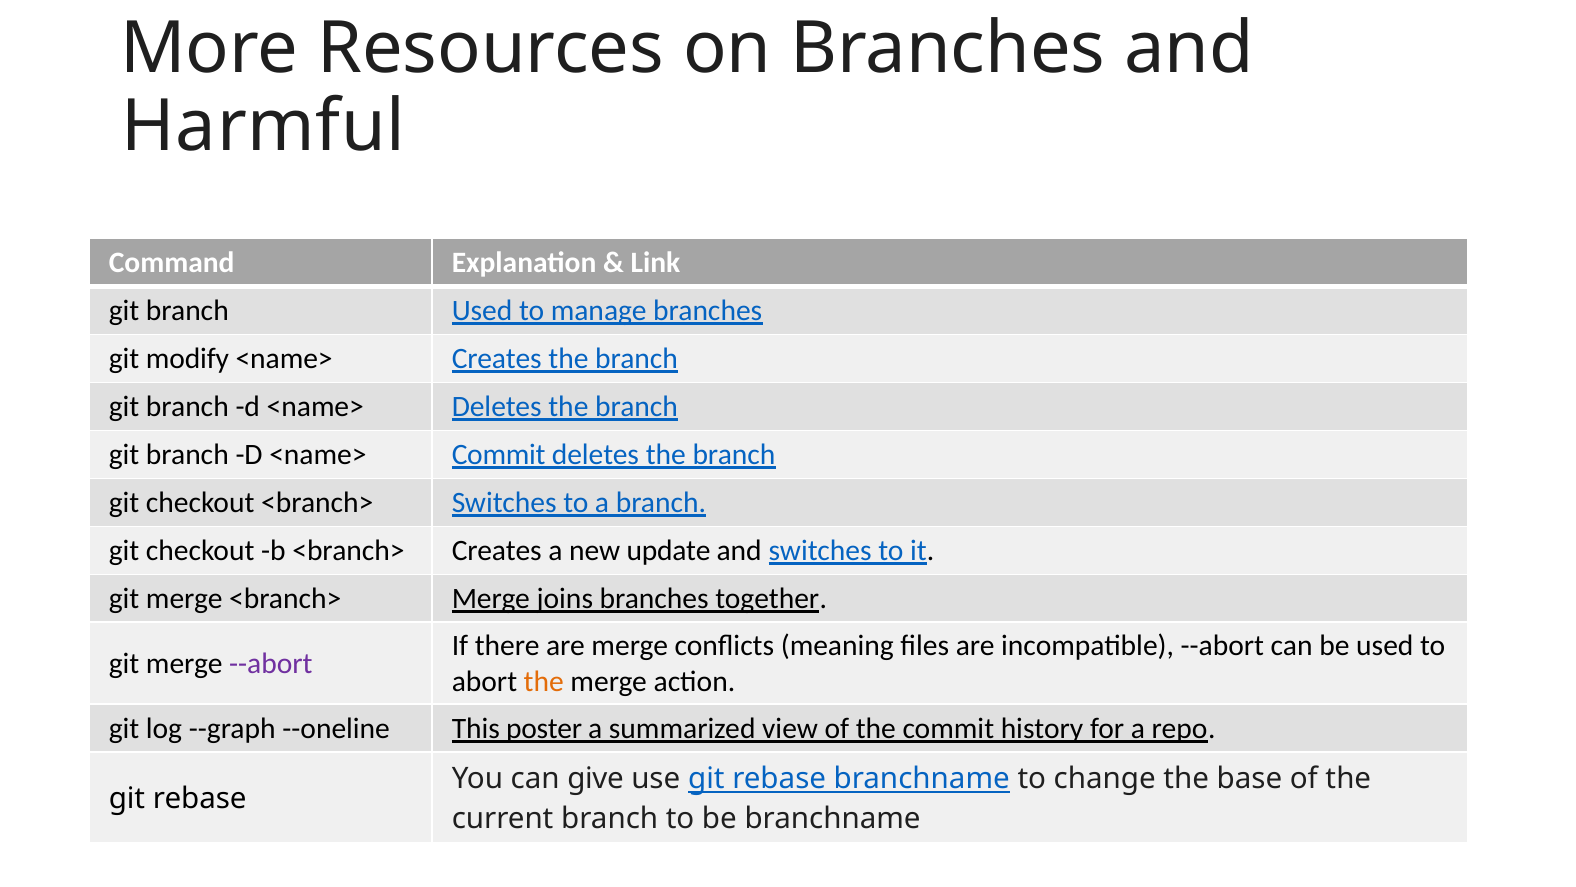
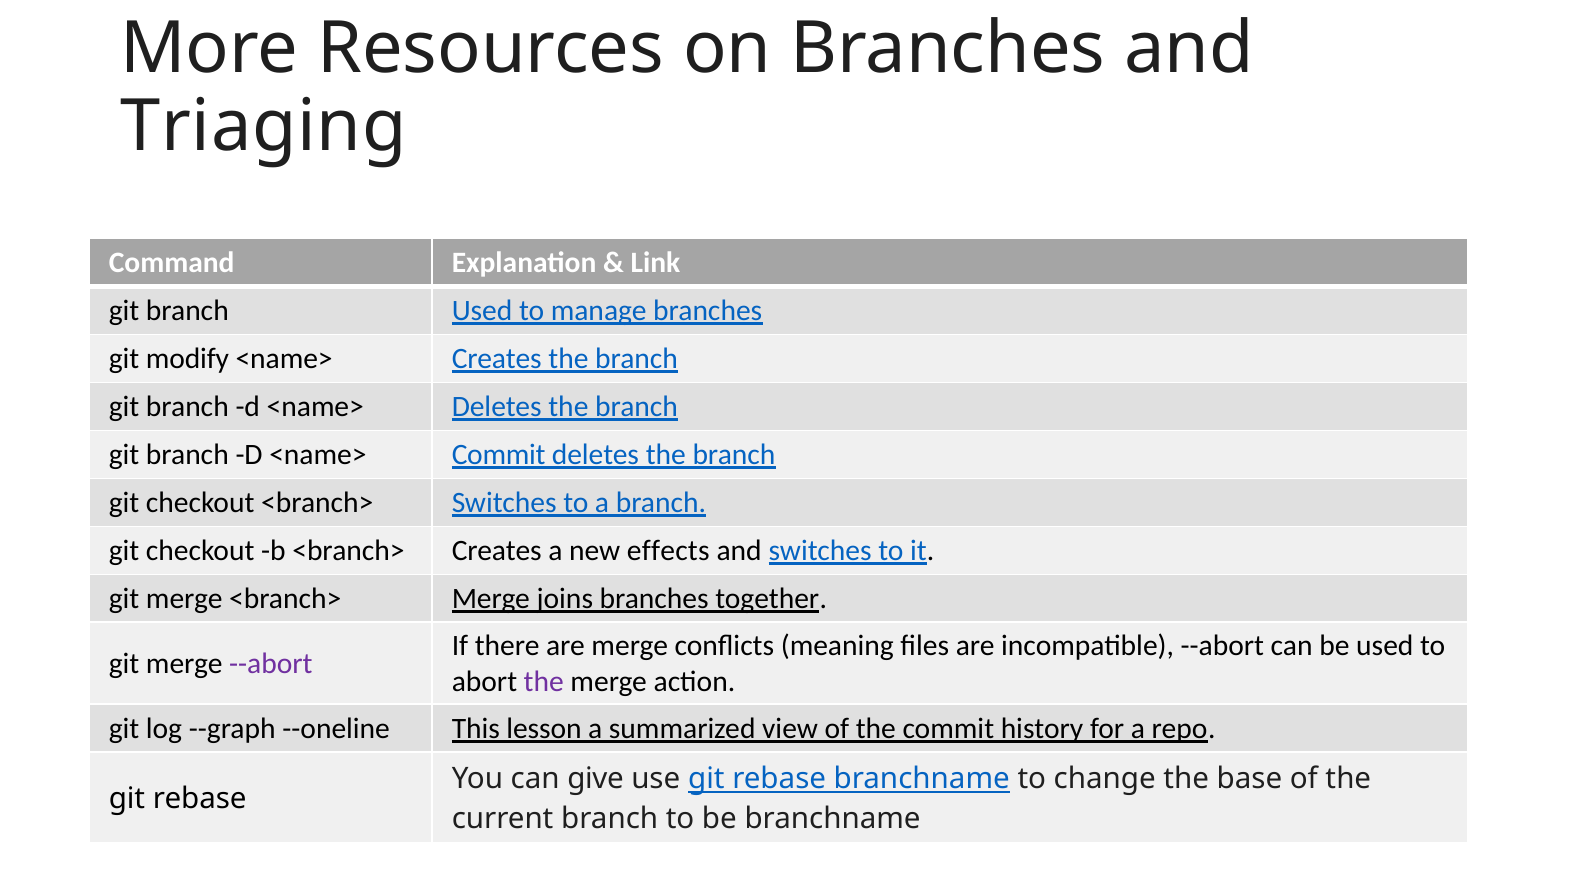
Harmful: Harmful -> Triaging
update: update -> effects
the at (544, 681) colour: orange -> purple
poster: poster -> lesson
